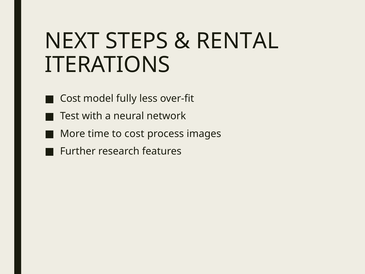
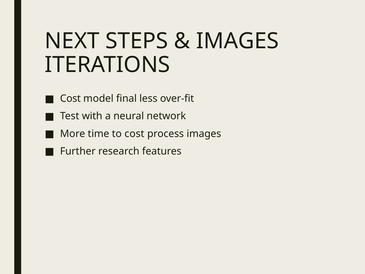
RENTAL at (237, 41): RENTAL -> IMAGES
fully: fully -> final
